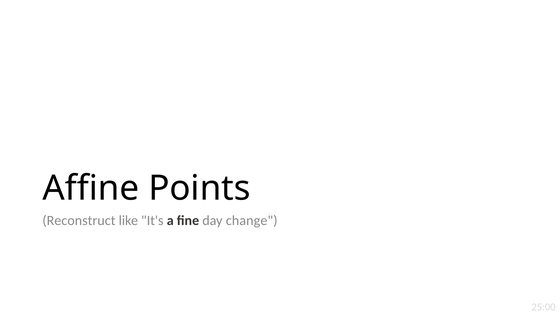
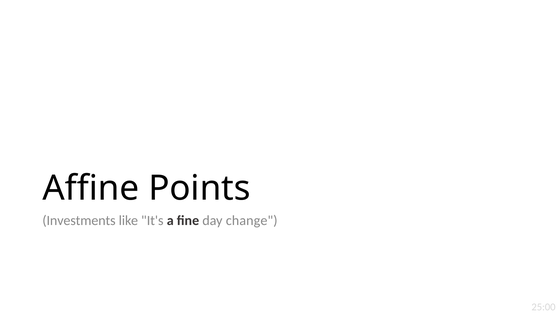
Reconstruct: Reconstruct -> Investments
